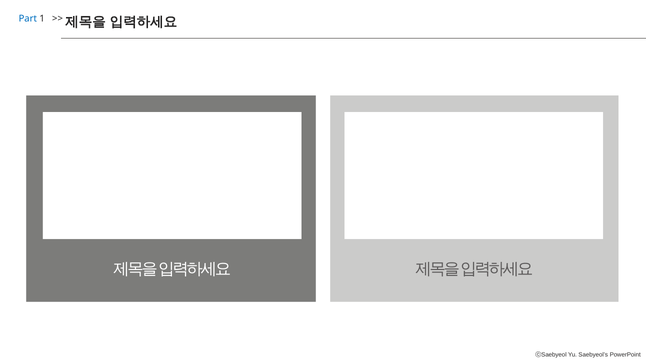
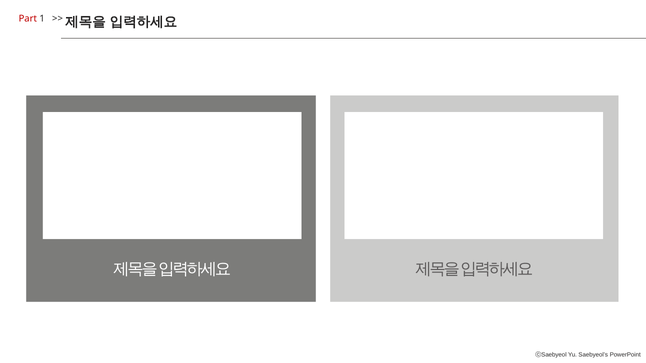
Part colour: blue -> red
